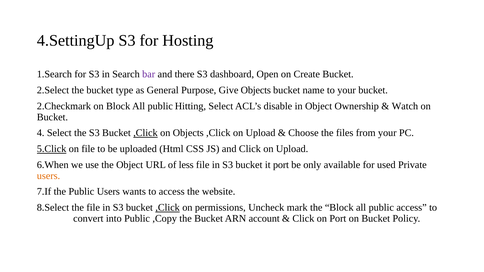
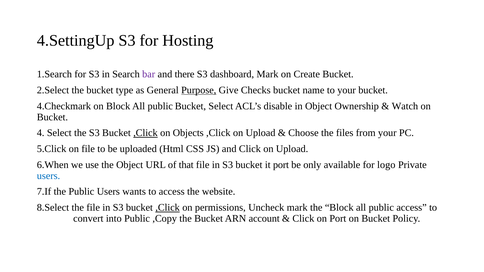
dashboard Open: Open -> Mark
Purpose underline: none -> present
Give Objects: Objects -> Checks
2.Checkmark: 2.Checkmark -> 4.Checkmark
public Hitting: Hitting -> Bucket
5.Click underline: present -> none
less: less -> that
used: used -> logo
users at (49, 176) colour: orange -> blue
